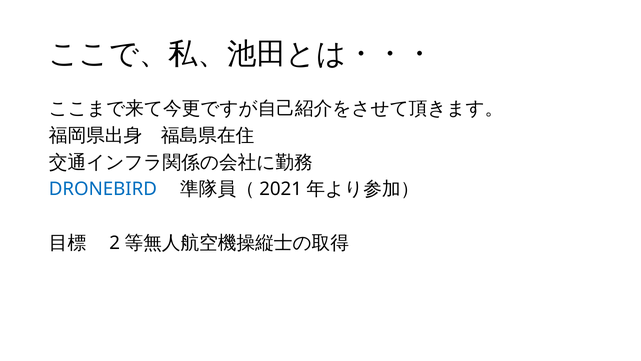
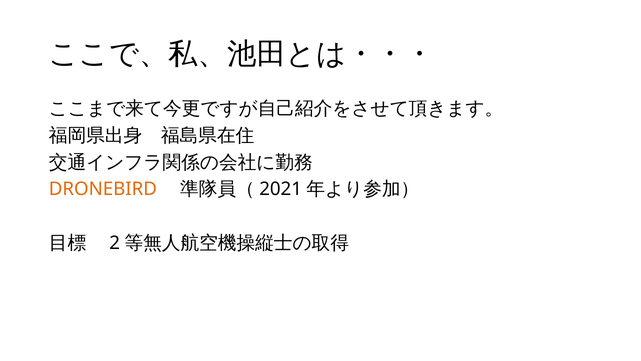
DRONEBIRD colour: blue -> orange
